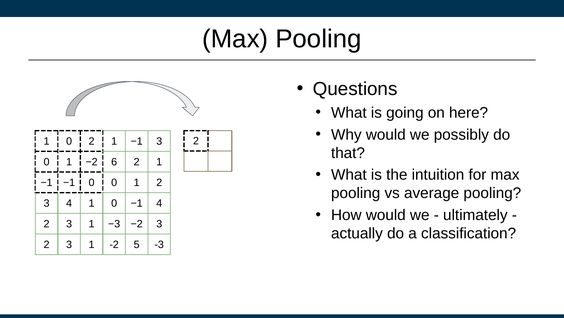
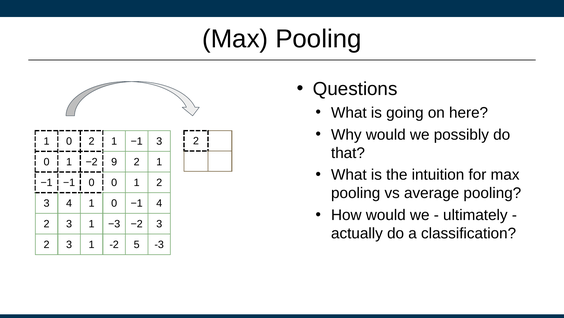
6: 6 -> 9
